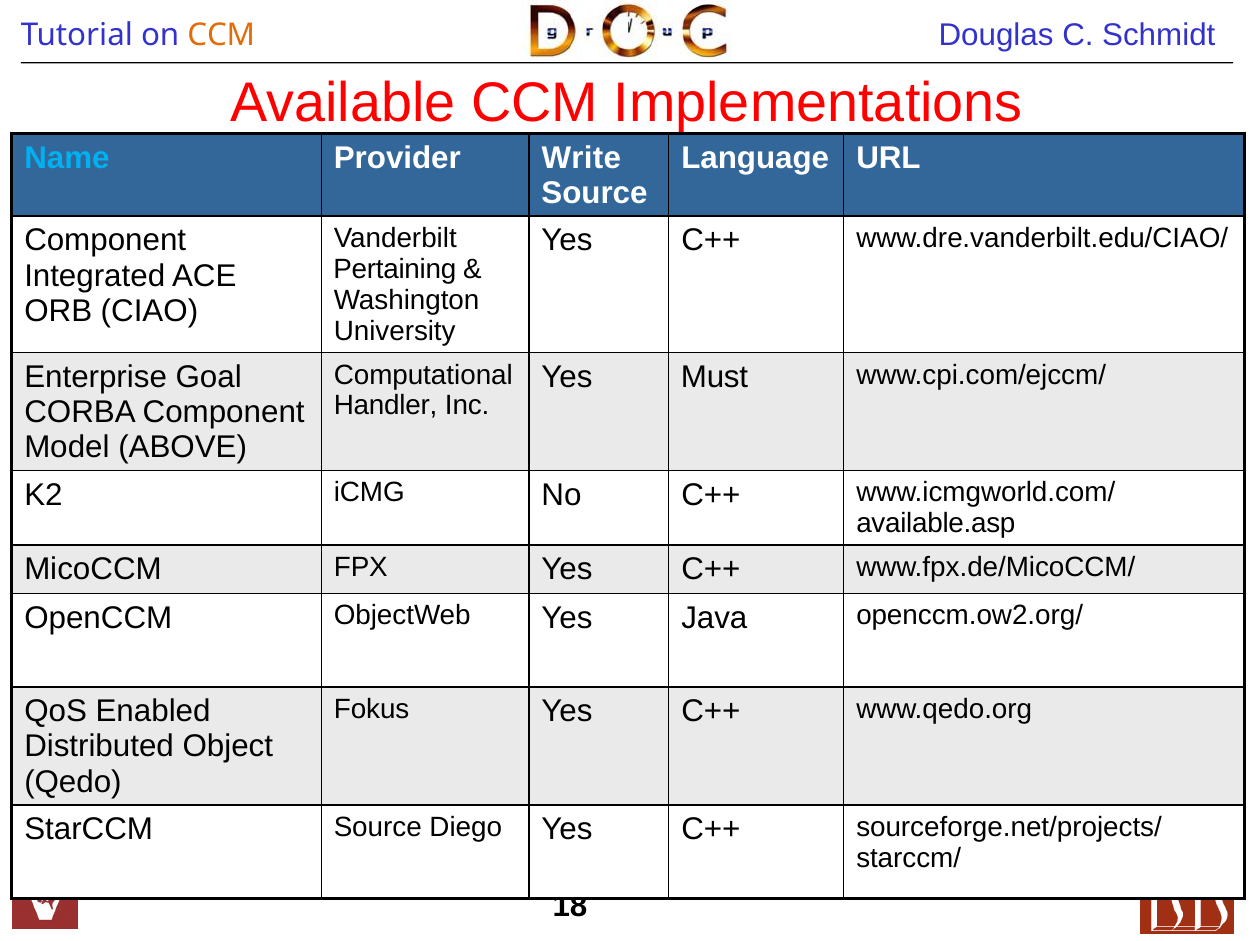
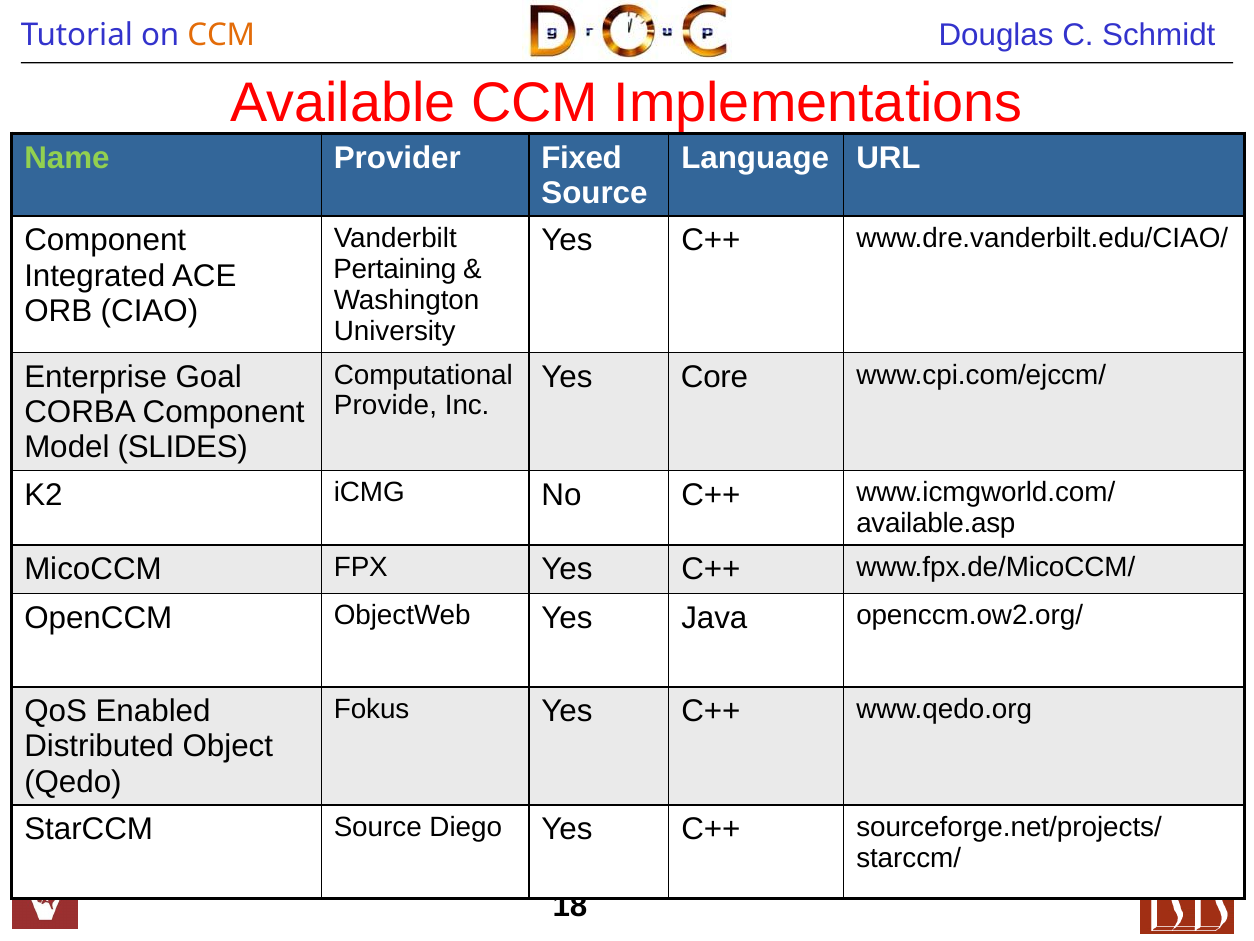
Name colour: light blue -> light green
Write: Write -> Fixed
Must: Must -> Core
Handler: Handler -> Provide
ABOVE: ABOVE -> SLIDES
